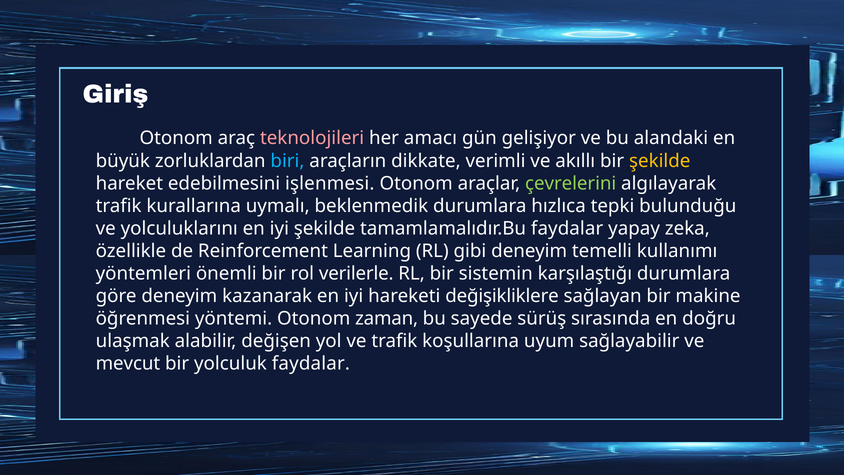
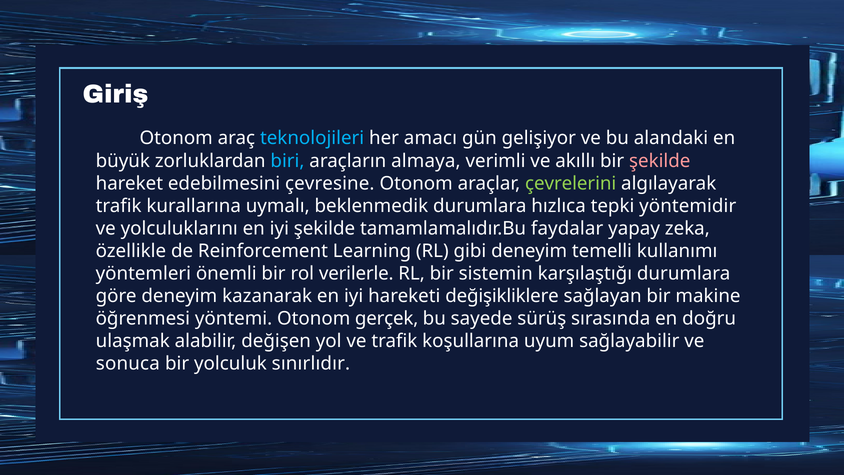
teknolojileri colour: pink -> light blue
dikkate: dikkate -> almaya
şekilde at (660, 161) colour: yellow -> pink
işlenmesi: işlenmesi -> çevresine
bulunduğu: bulunduğu -> yöntemidir
zaman: zaman -> gerçek
mevcut: mevcut -> sonuca
yolculuk faydalar: faydalar -> sınırlıdır
